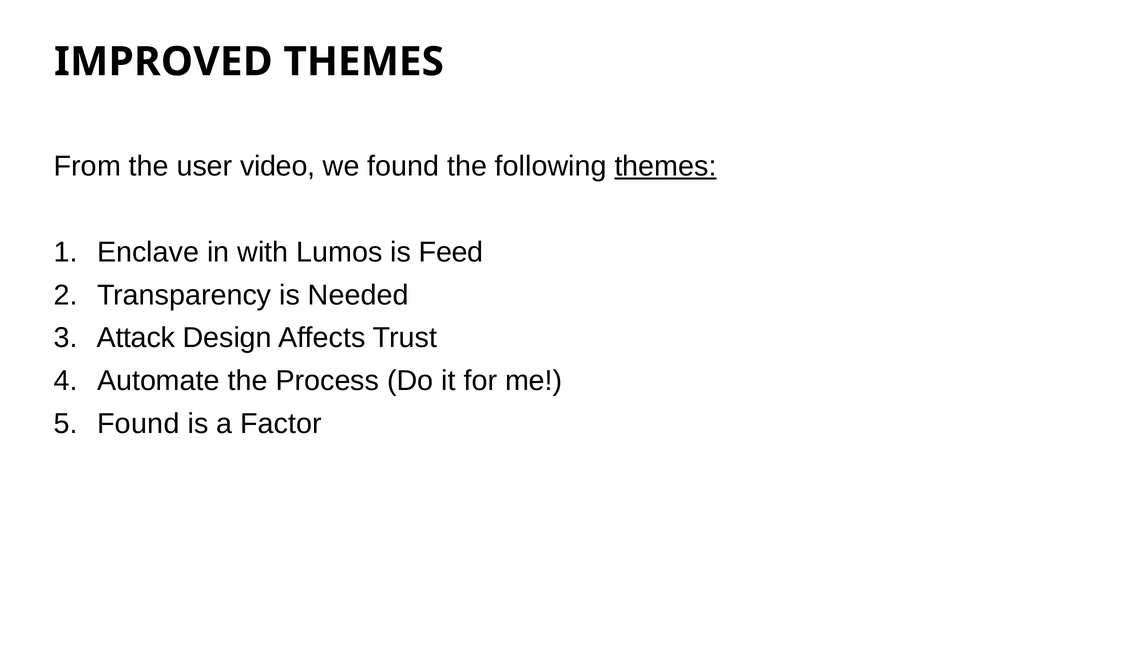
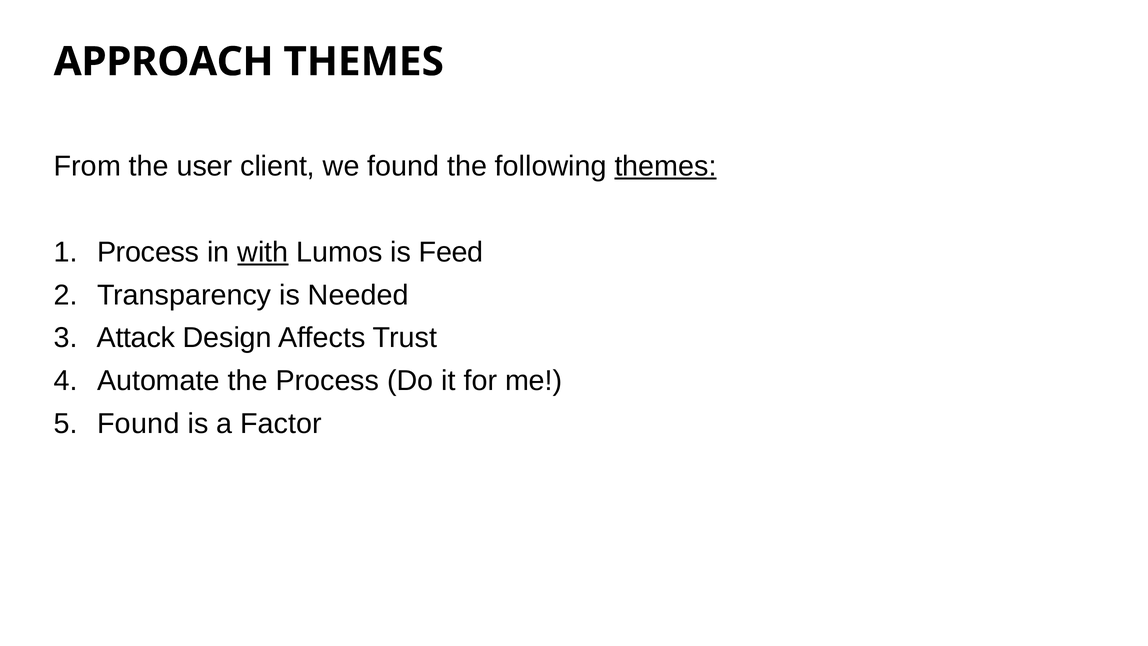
IMPROVED: IMPROVED -> APPROACH
video: video -> client
Enclave at (148, 252): Enclave -> Process
with underline: none -> present
